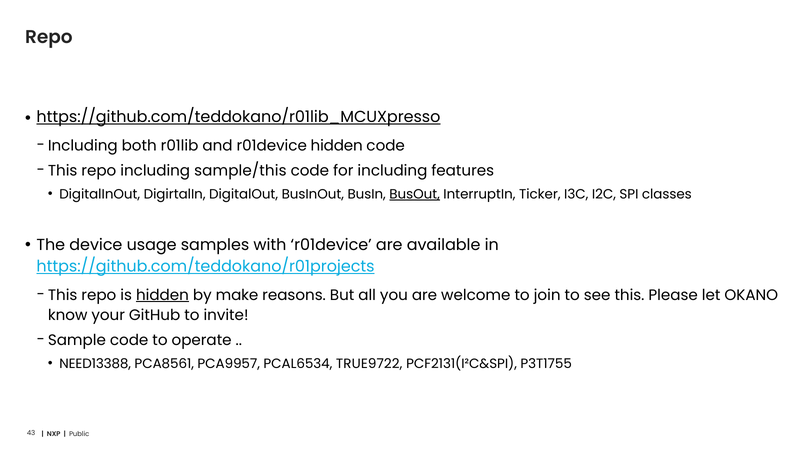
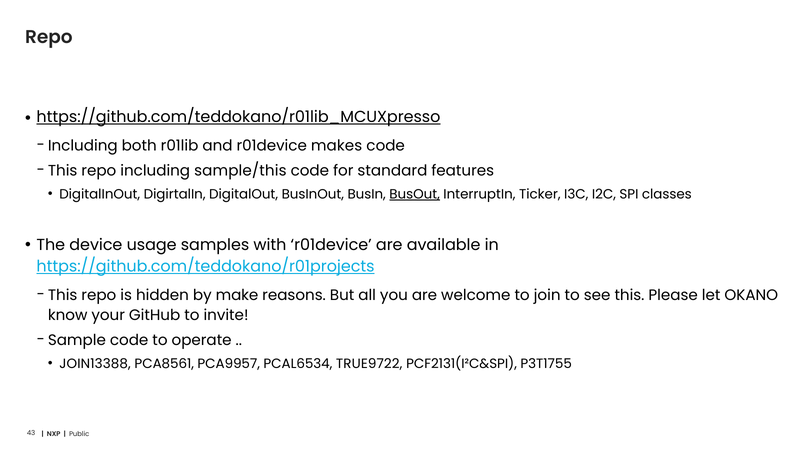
r01device hidden: hidden -> makes
for including: including -> standard
hidden at (162, 295) underline: present -> none
NEED13388: NEED13388 -> JOIN13388
